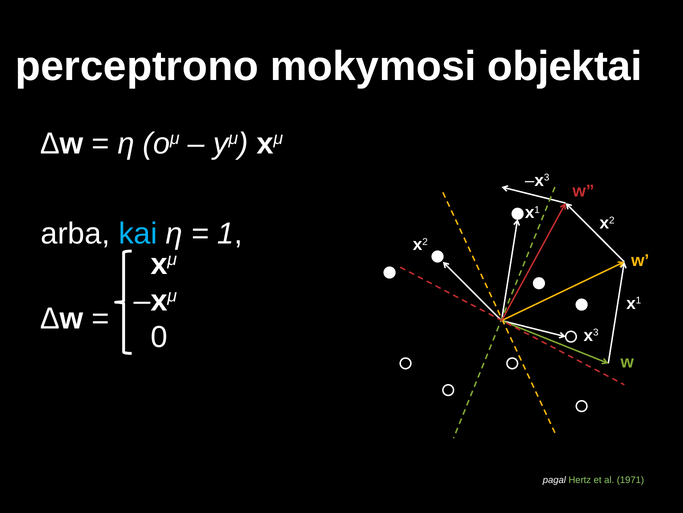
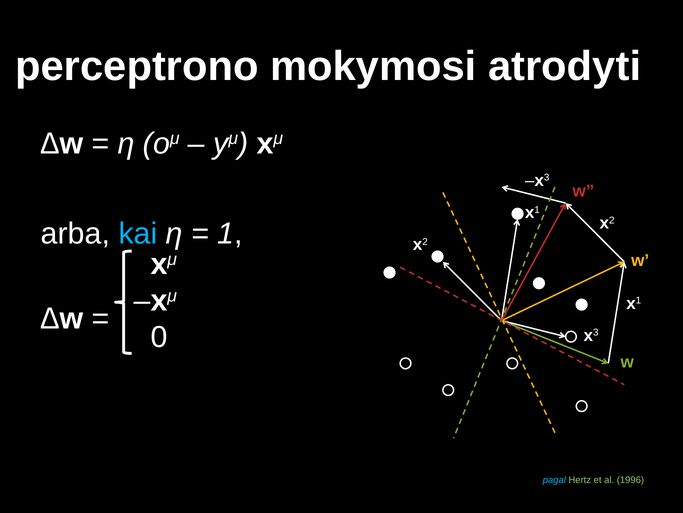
objektai: objektai -> atrodyti
pagal colour: white -> light blue
1971: 1971 -> 1996
